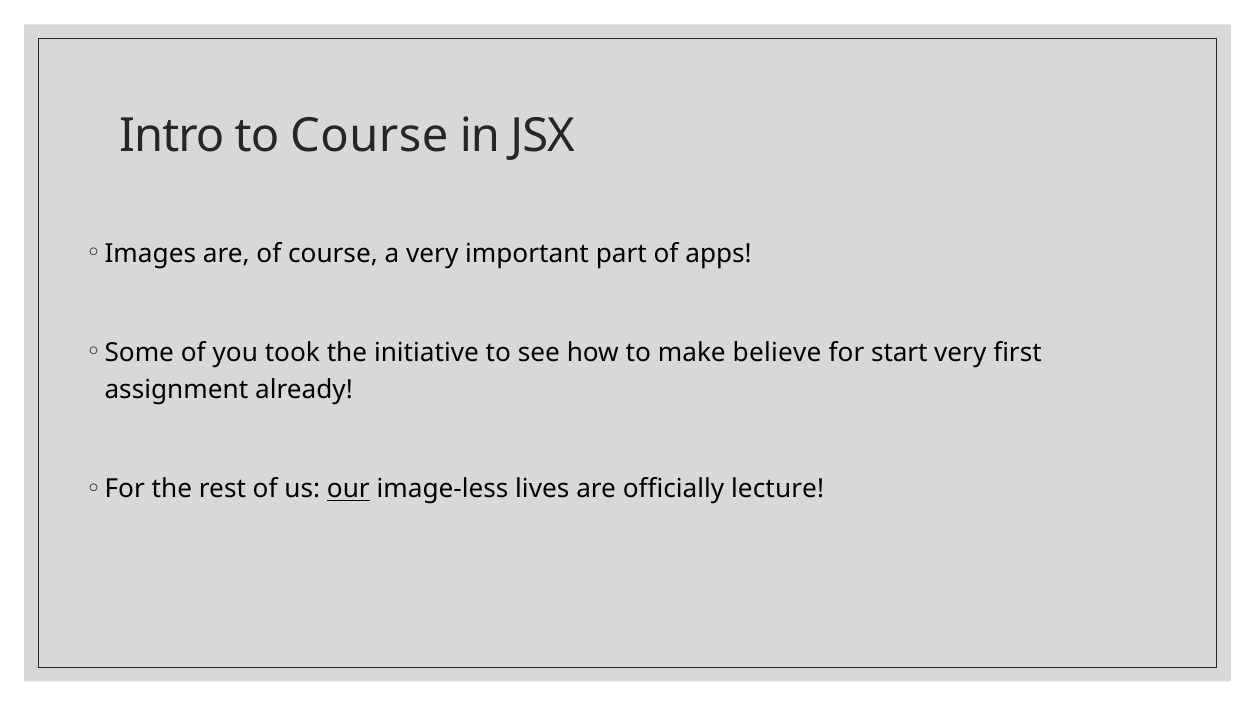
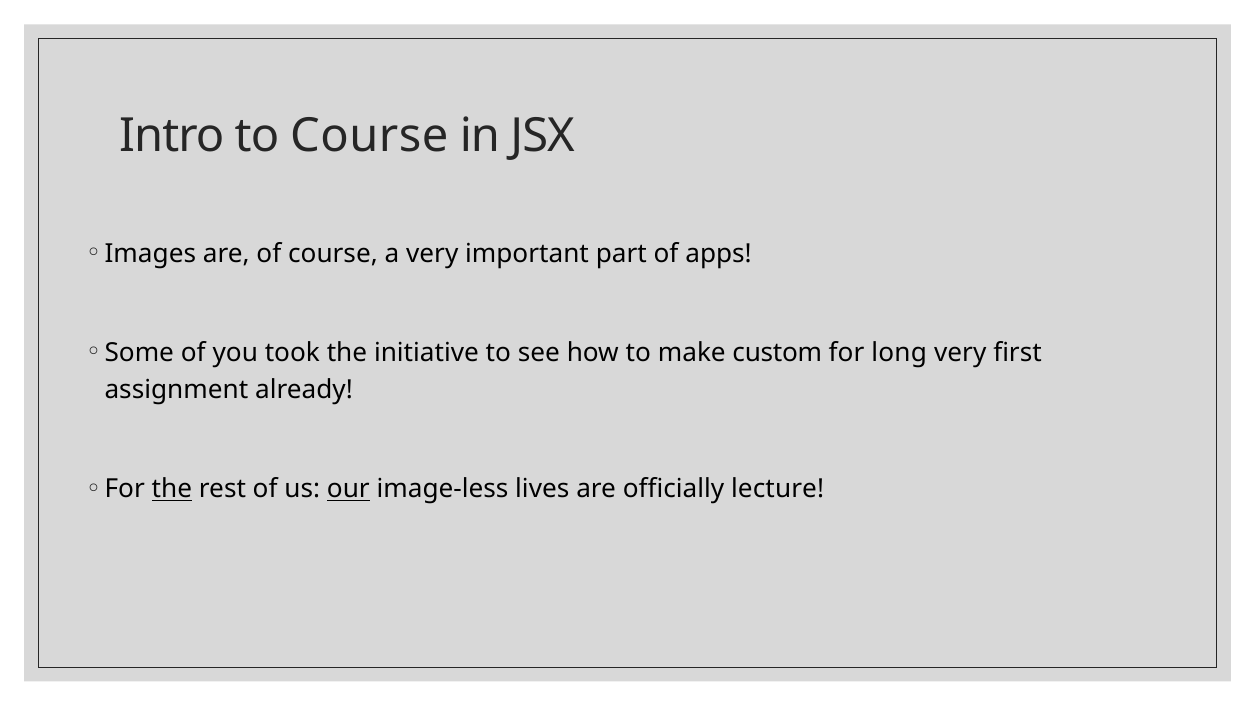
believe: believe -> custom
start: start -> long
the at (172, 489) underline: none -> present
